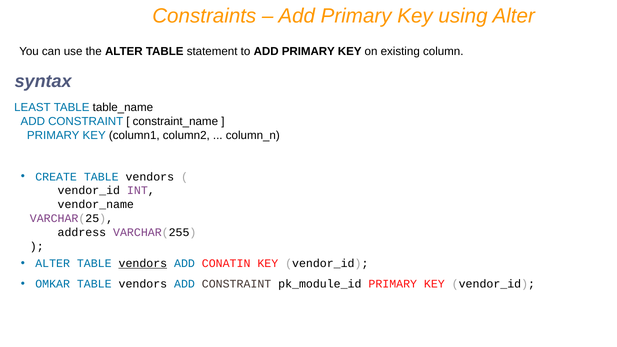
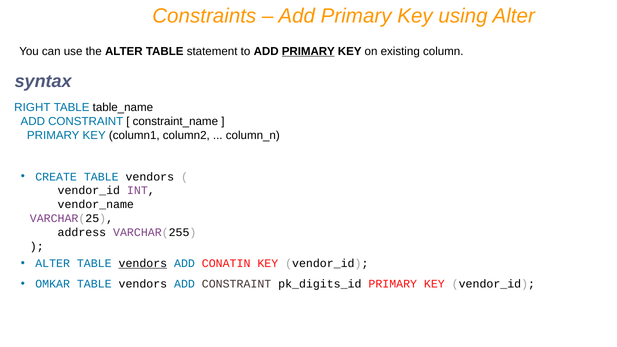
PRIMARY at (308, 51) underline: none -> present
LEAST: LEAST -> RIGHT
pk_module_id: pk_module_id -> pk_digits_id
